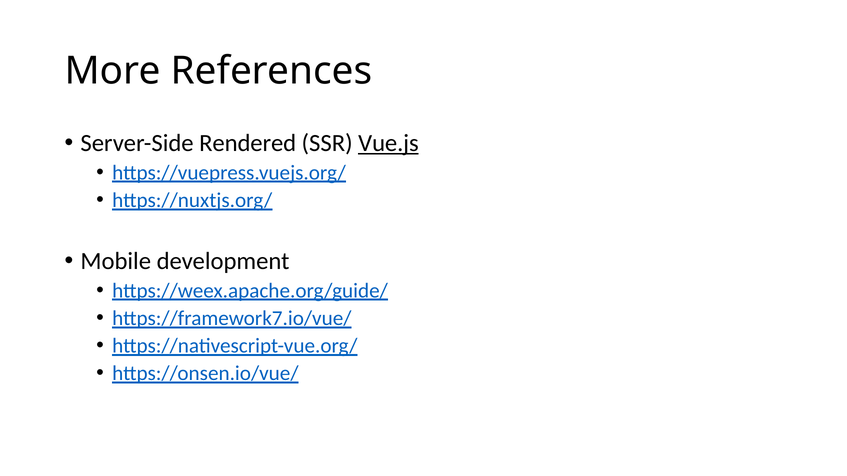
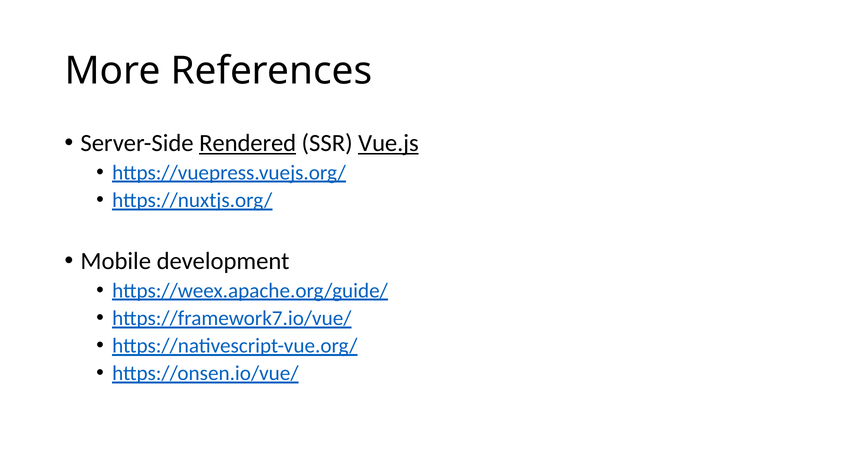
Rendered underline: none -> present
